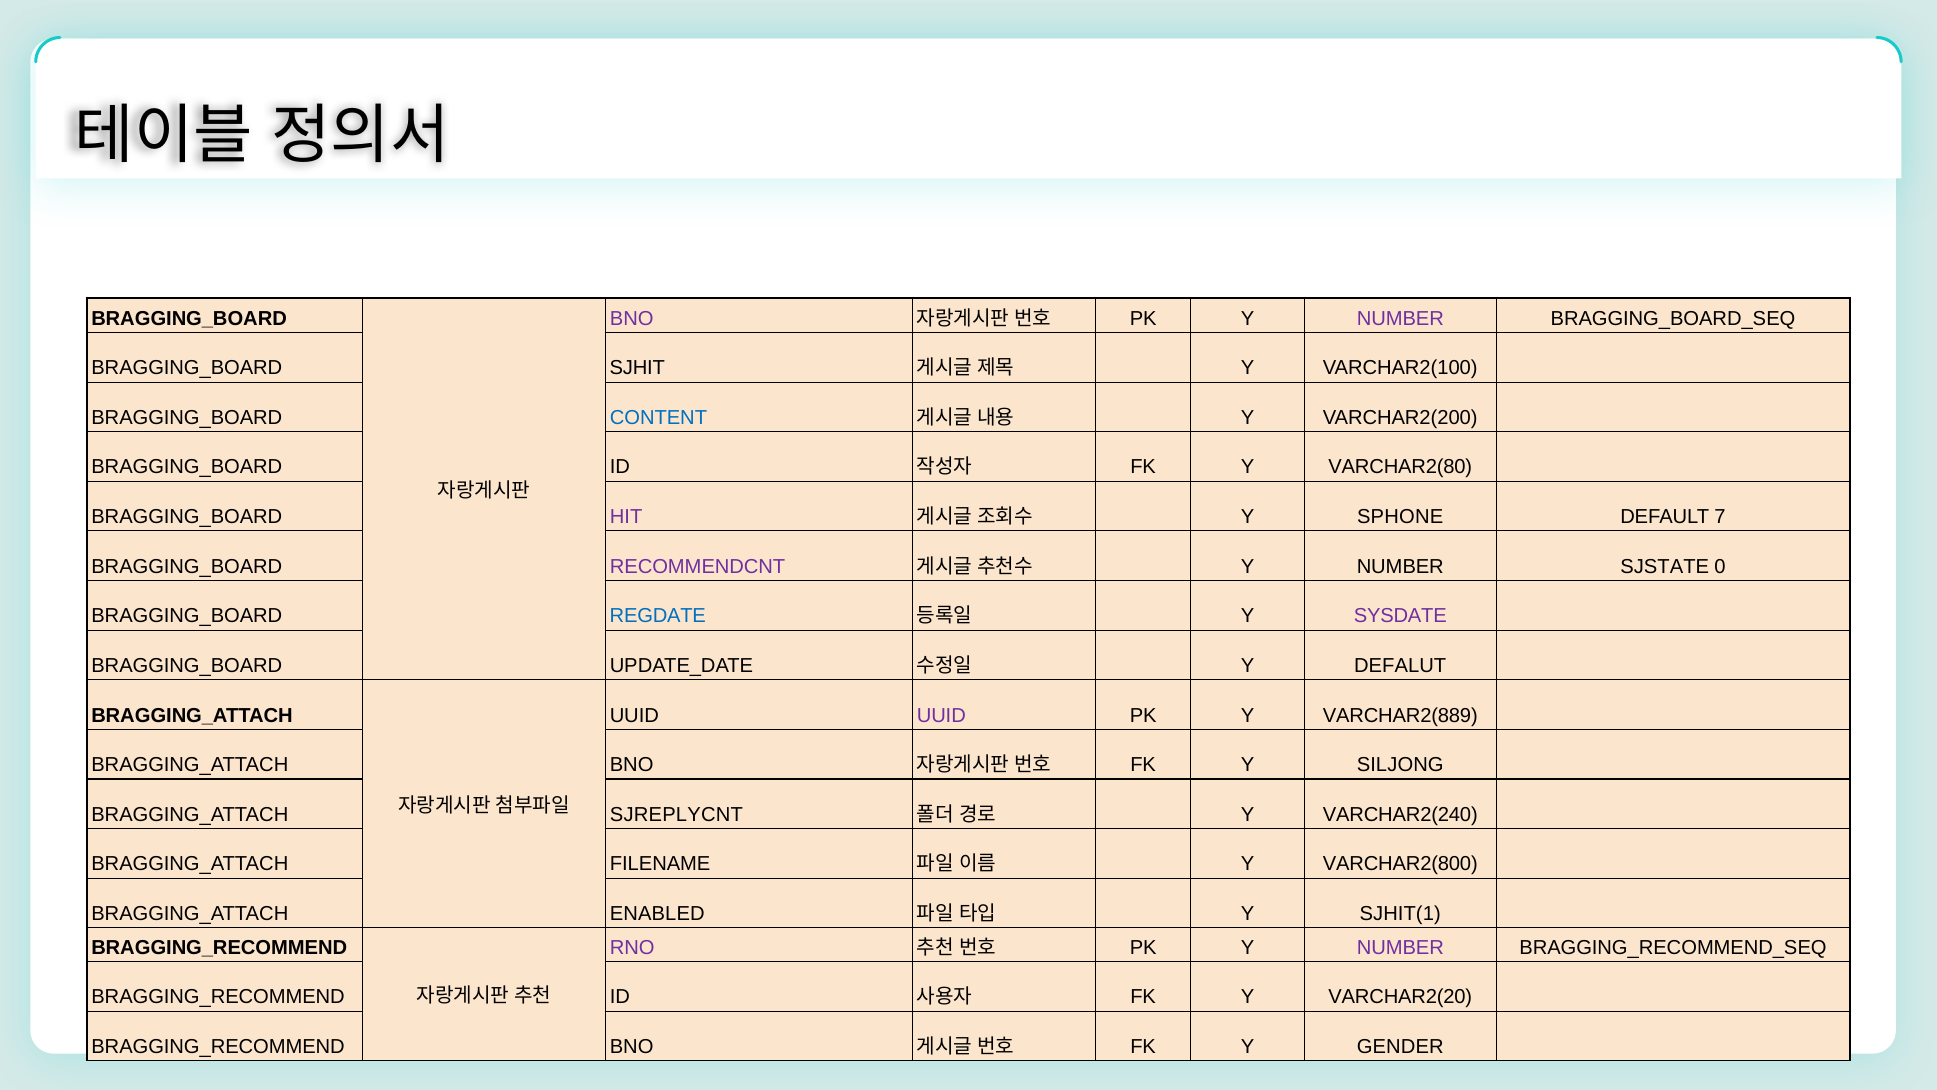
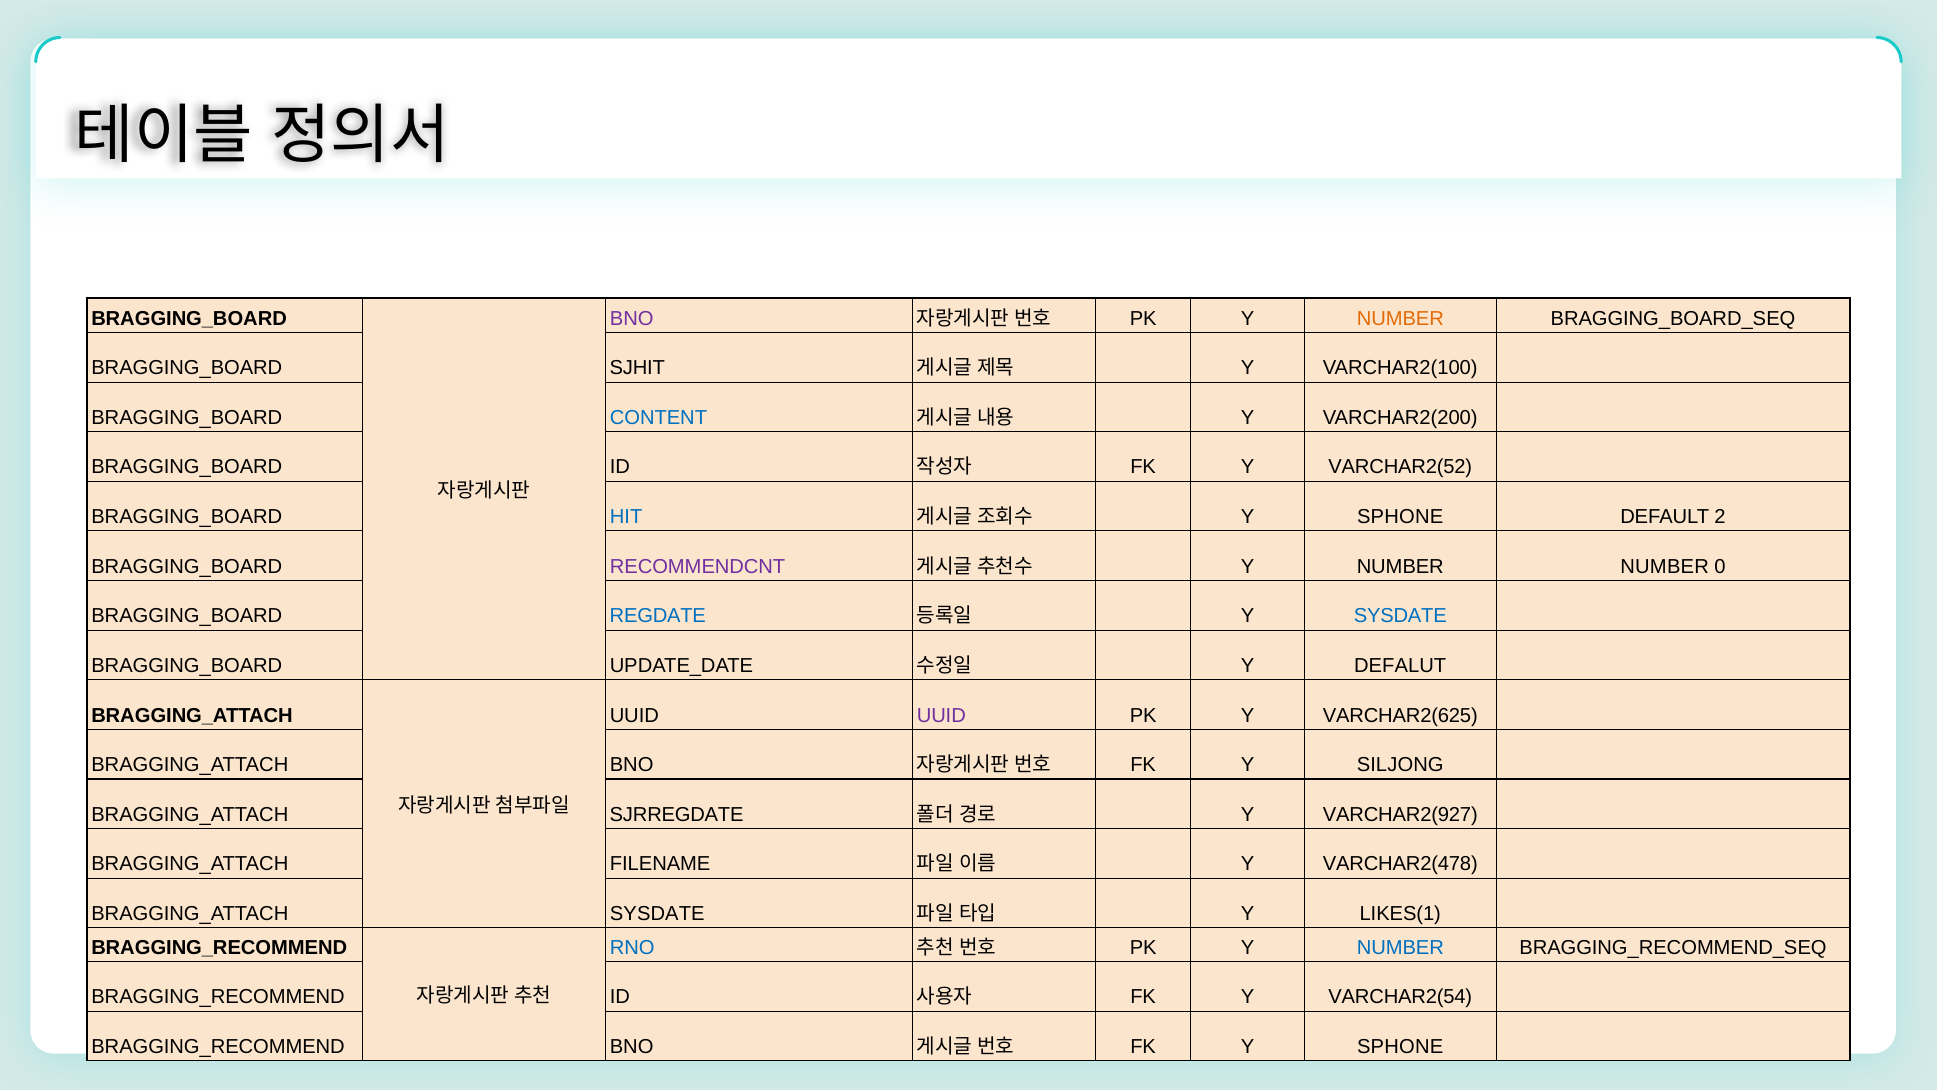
NUMBER at (1400, 318) colour: purple -> orange
VARCHAR2(80: VARCHAR2(80 -> VARCHAR2(52
HIT colour: purple -> blue
7: 7 -> 2
NUMBER SJSTATE: SJSTATE -> NUMBER
SYSDATE at (1400, 616) colour: purple -> blue
VARCHAR2(889: VARCHAR2(889 -> VARCHAR2(625
SJREPLYCNT: SJREPLYCNT -> SJRREGDATE
VARCHAR2(240: VARCHAR2(240 -> VARCHAR2(927
VARCHAR2(800: VARCHAR2(800 -> VARCHAR2(478
ENABLED at (657, 913): ENABLED -> SYSDATE
SJHIT(1: SJHIT(1 -> LIKES(1
RNO colour: purple -> blue
NUMBER at (1400, 947) colour: purple -> blue
VARCHAR2(20: VARCHAR2(20 -> VARCHAR2(54
FK Y GENDER: GENDER -> SPHONE
